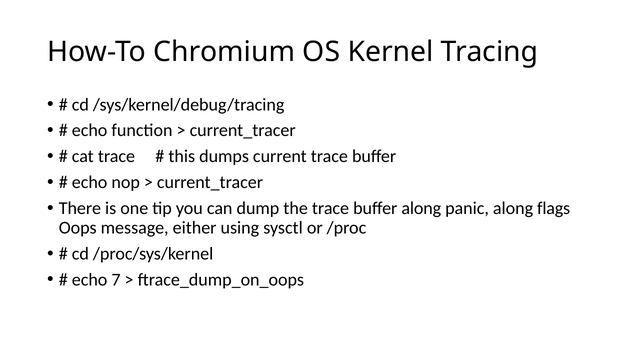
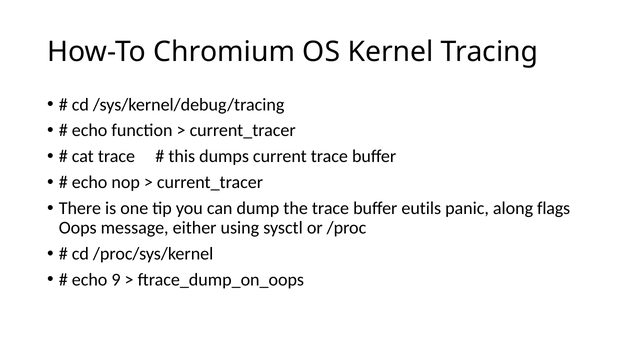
buffer along: along -> eutils
7: 7 -> 9
